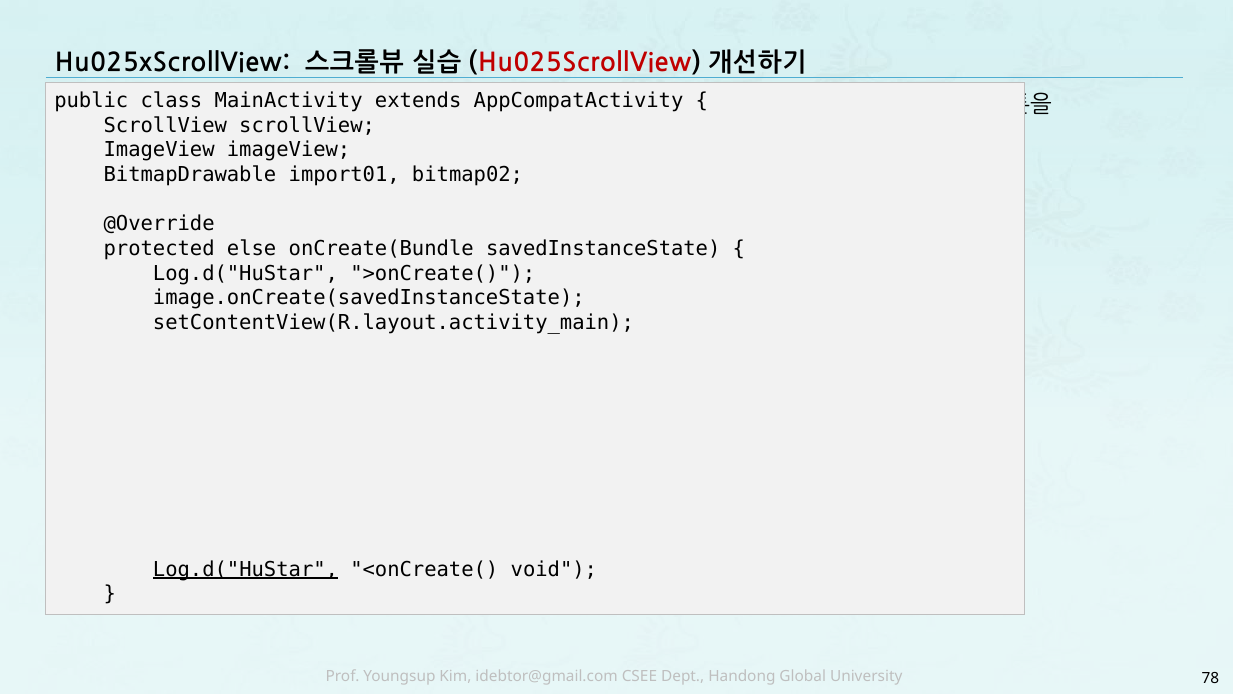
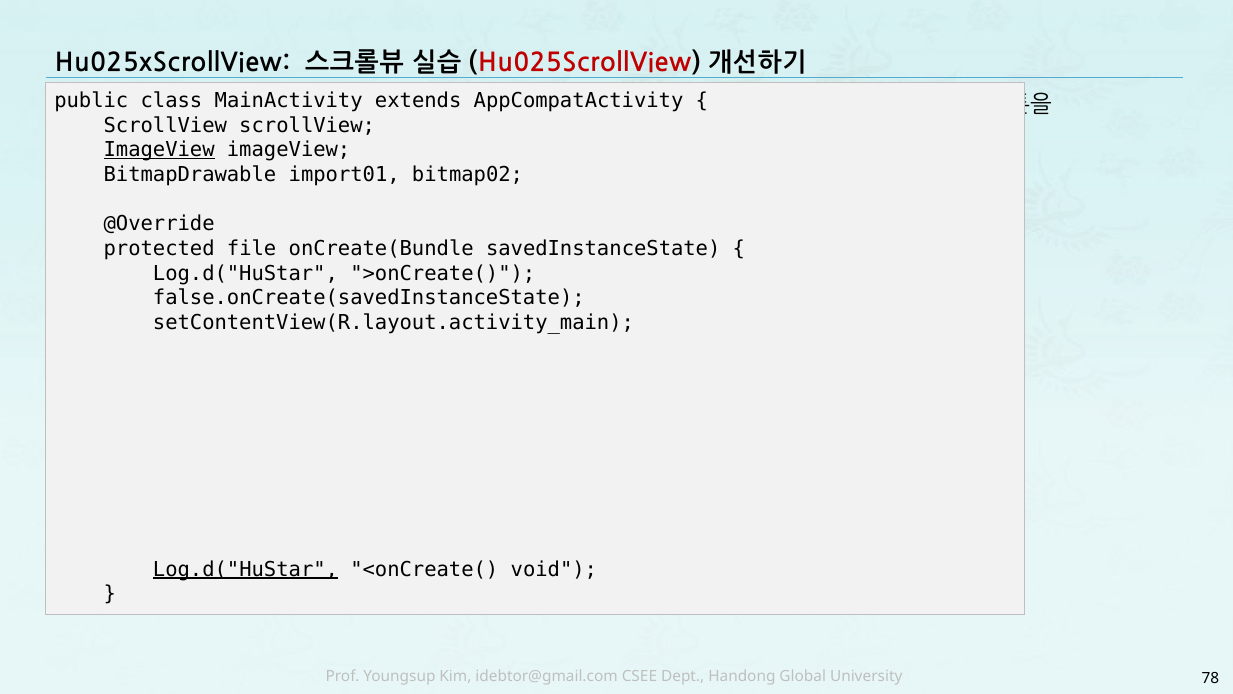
ImageView at (159, 150) underline: none -> present
else: else -> file
image.onCreate(savedInstanceState: image.onCreate(savedInstanceState -> false.onCreate(savedInstanceState
